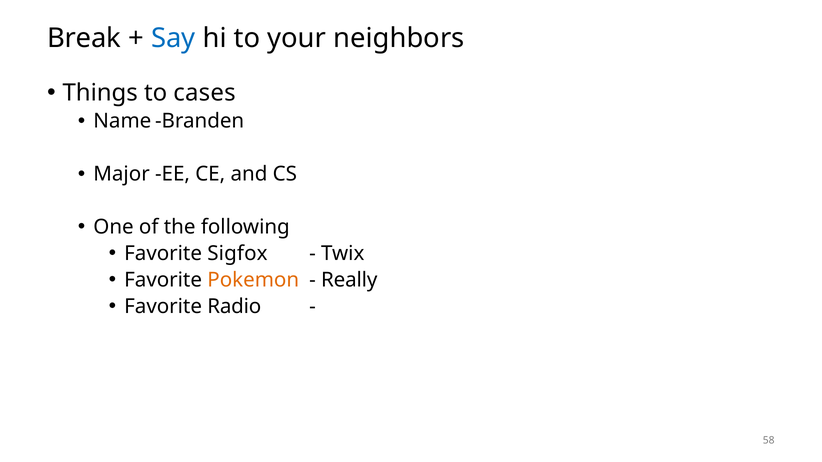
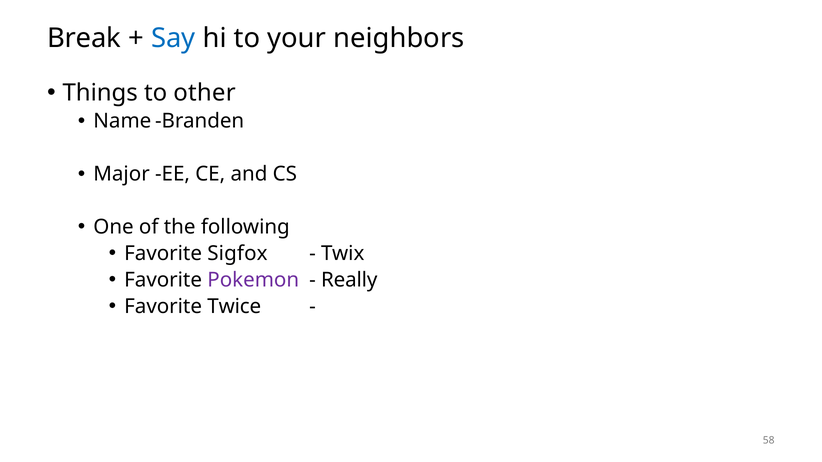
cases: cases -> other
Pokemon colour: orange -> purple
Radio: Radio -> Twice
